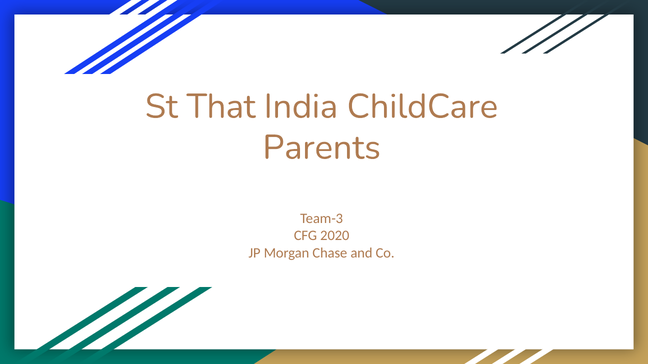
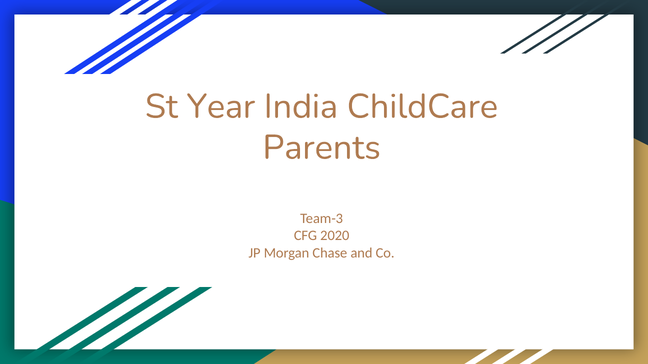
That: That -> Year
